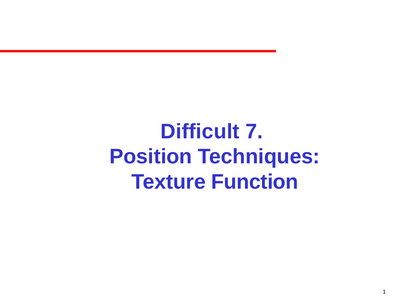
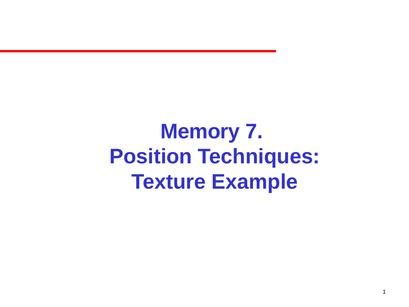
Difficult: Difficult -> Memory
Function: Function -> Example
